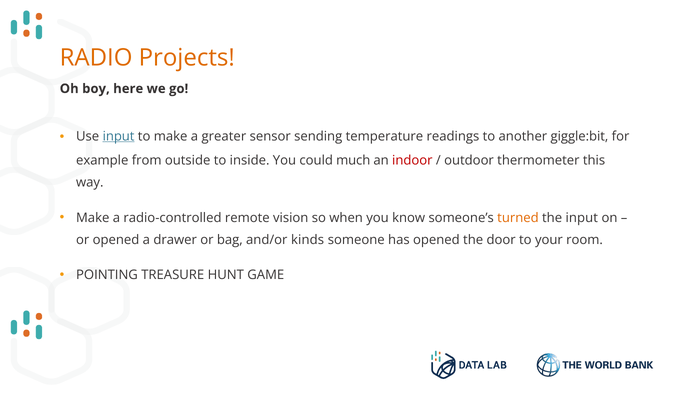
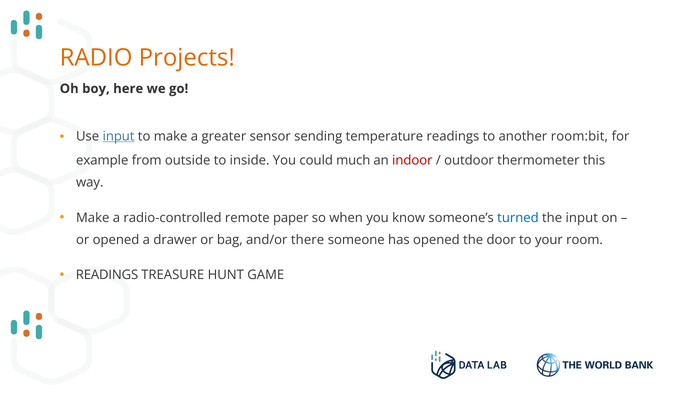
giggle:bit: giggle:bit -> room:bit
vision: vision -> paper
turned colour: orange -> blue
kinds: kinds -> there
POINTING at (107, 274): POINTING -> READINGS
